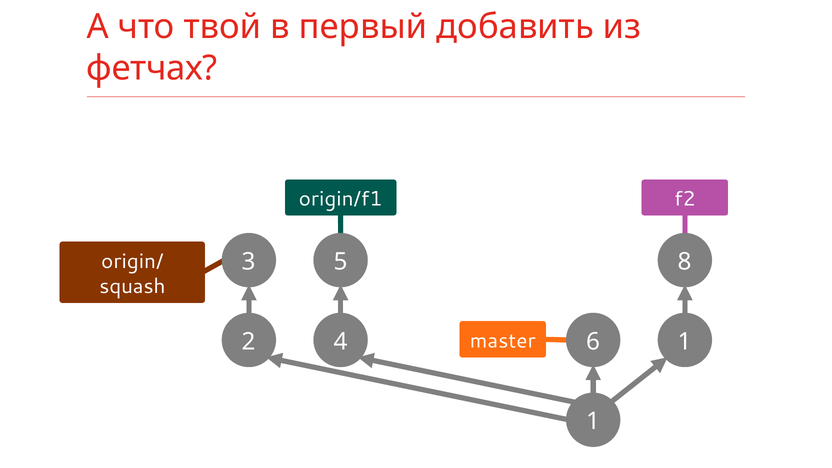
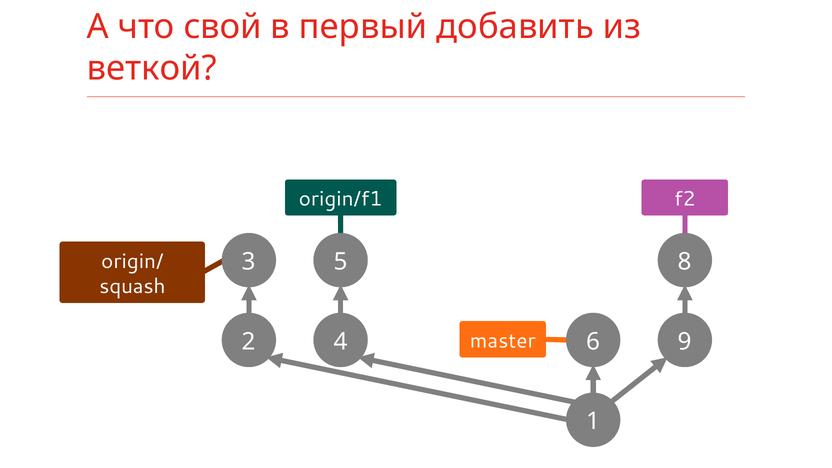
твой: твой -> свой
фетчах: фетчах -> веткой
master 1: 1 -> 9
